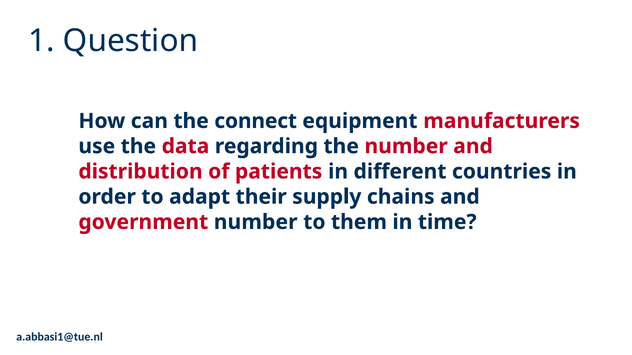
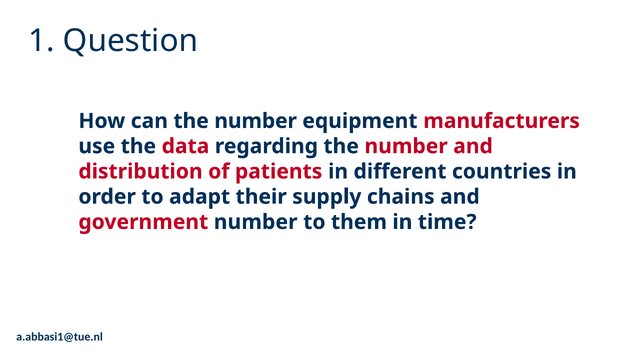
can the connect: connect -> number
